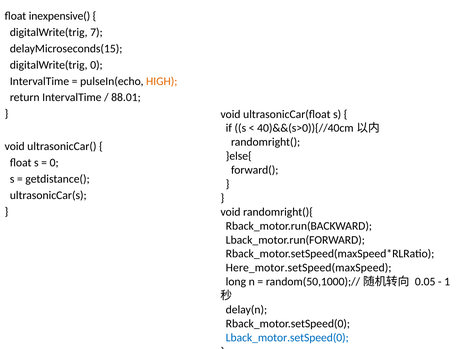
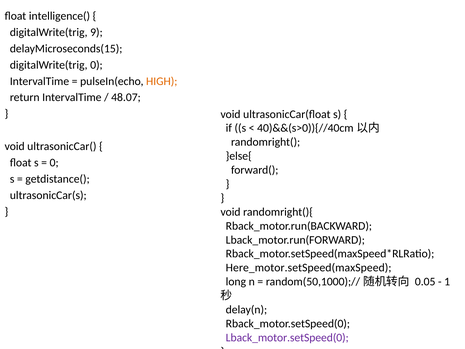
inexpensive(: inexpensive( -> intelligence(
7: 7 -> 9
88.01: 88.01 -> 48.07
Lback_motor.setSpeed(0 colour: blue -> purple
